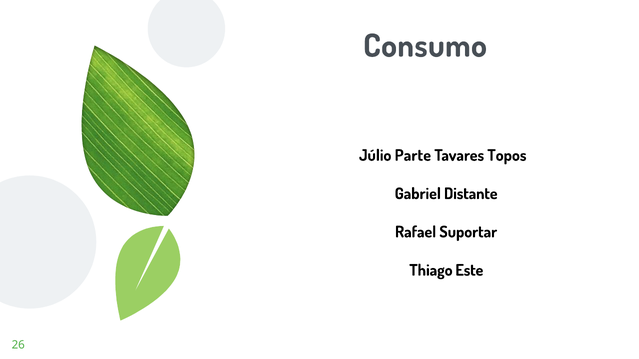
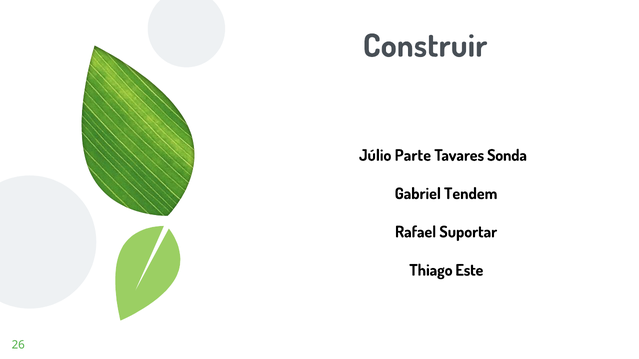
Consumo: Consumo -> Construir
Topos: Topos -> Sonda
Distante: Distante -> Tendem
